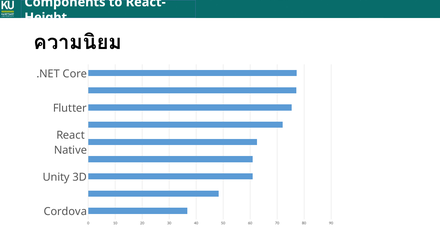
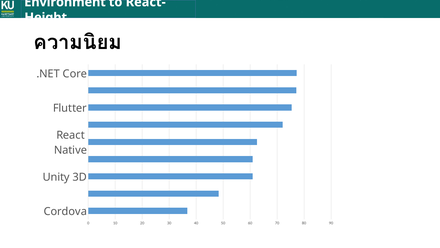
Components: Components -> Environment
